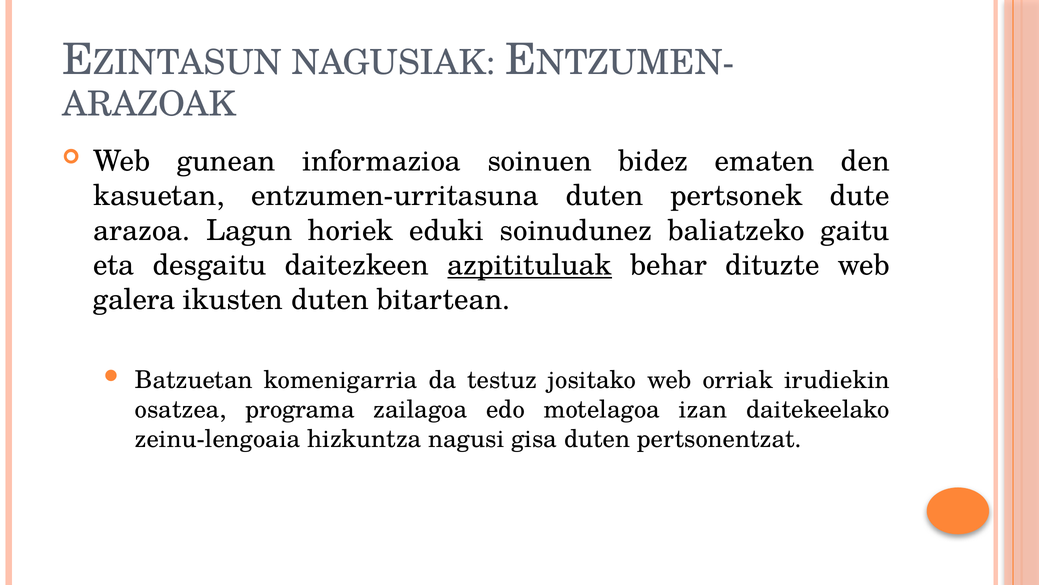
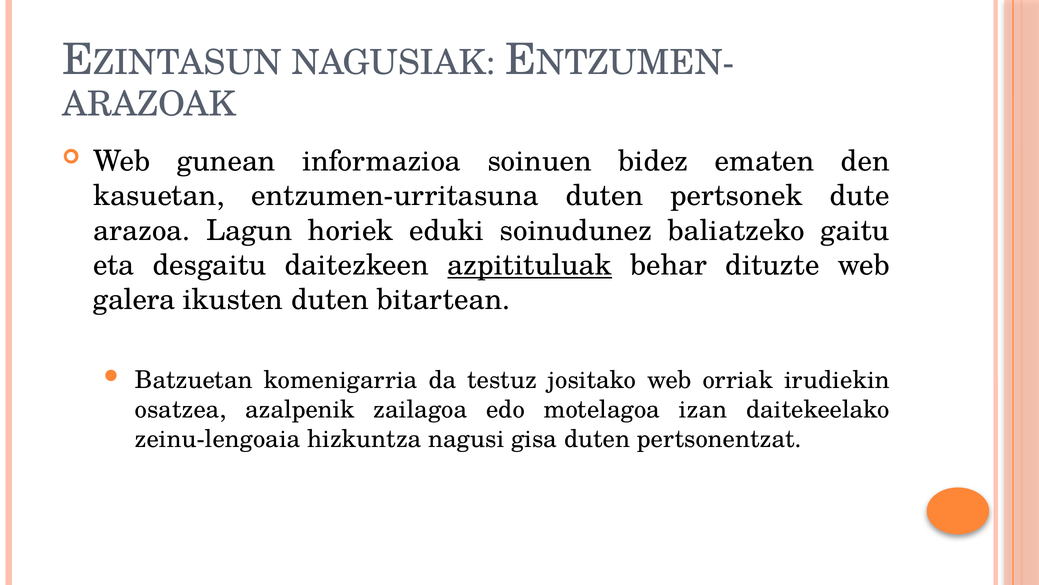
programa: programa -> azalpenik
